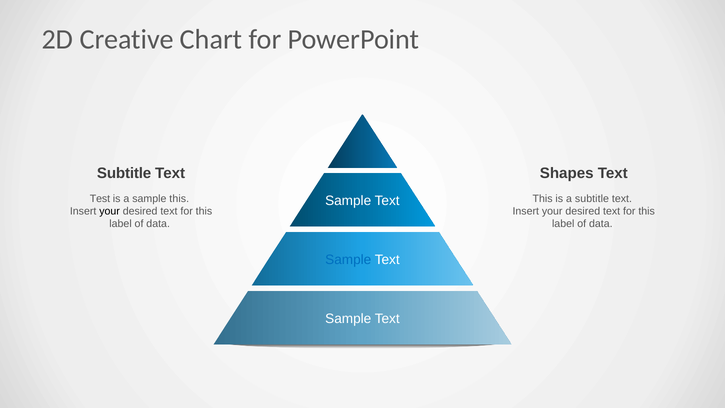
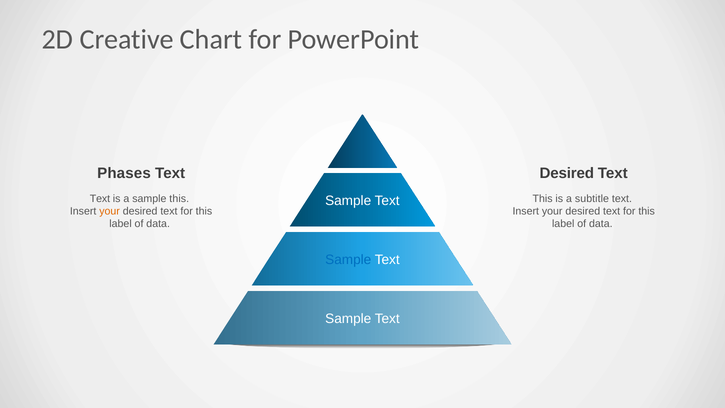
Subtitle at (124, 173): Subtitle -> Phases
Shapes at (567, 173): Shapes -> Desired
Test at (100, 198): Test -> Text
your at (110, 211) colour: black -> orange
